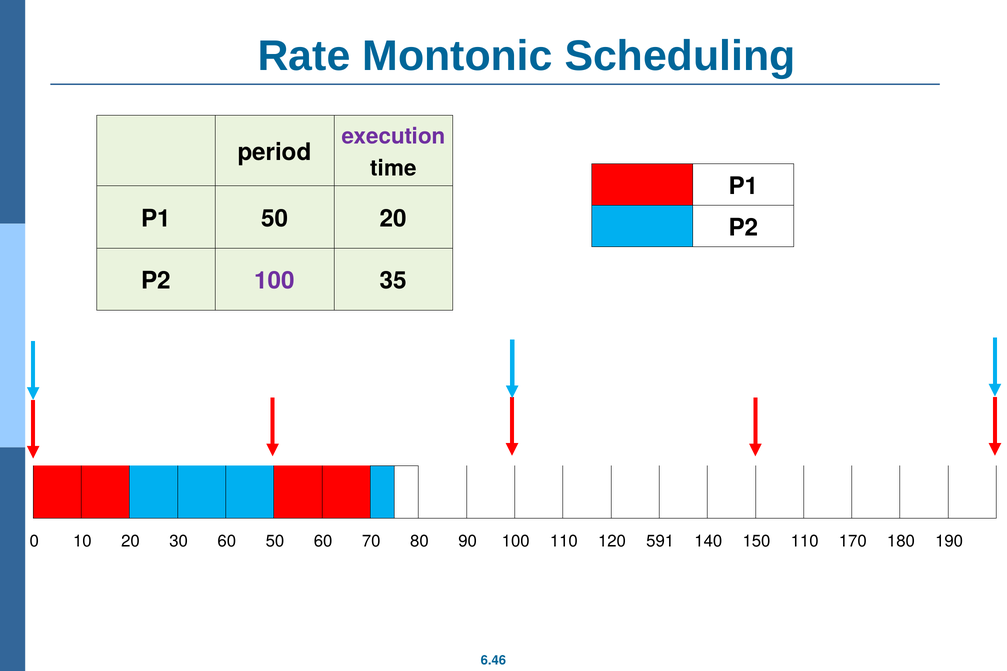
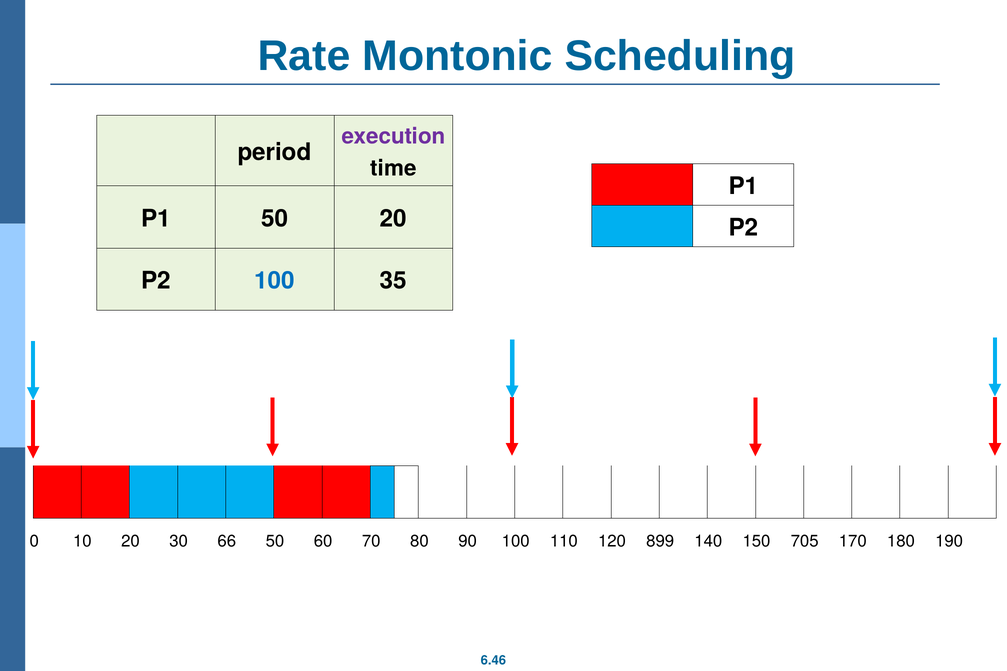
100 at (275, 281) colour: purple -> blue
30 60: 60 -> 66
591: 591 -> 899
150 110: 110 -> 705
